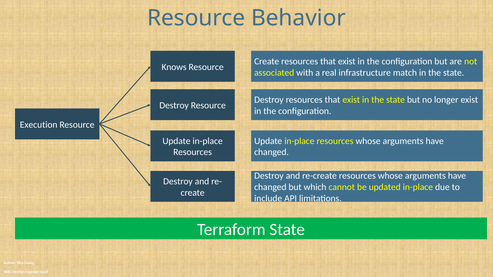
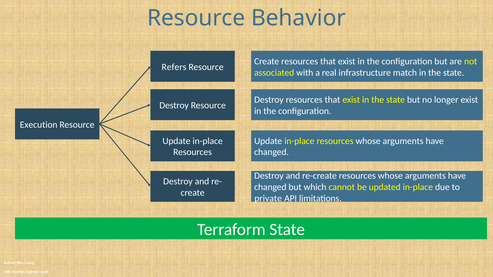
Knows: Knows -> Refers
include: include -> private
